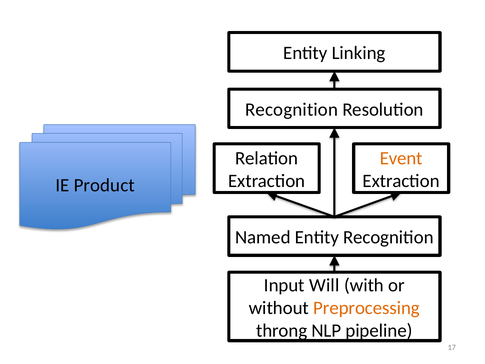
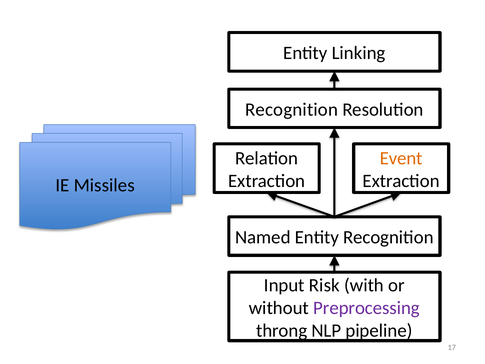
Product: Product -> Missiles
Will: Will -> Risk
Preprocessing colour: orange -> purple
